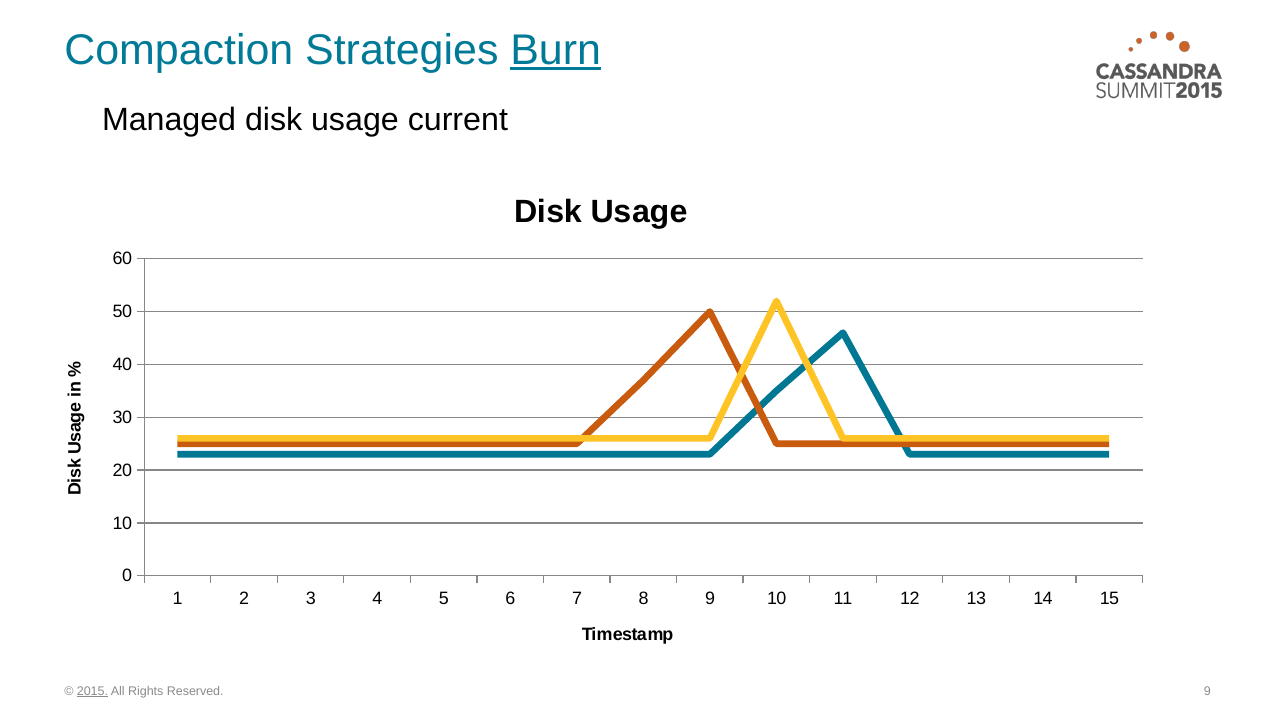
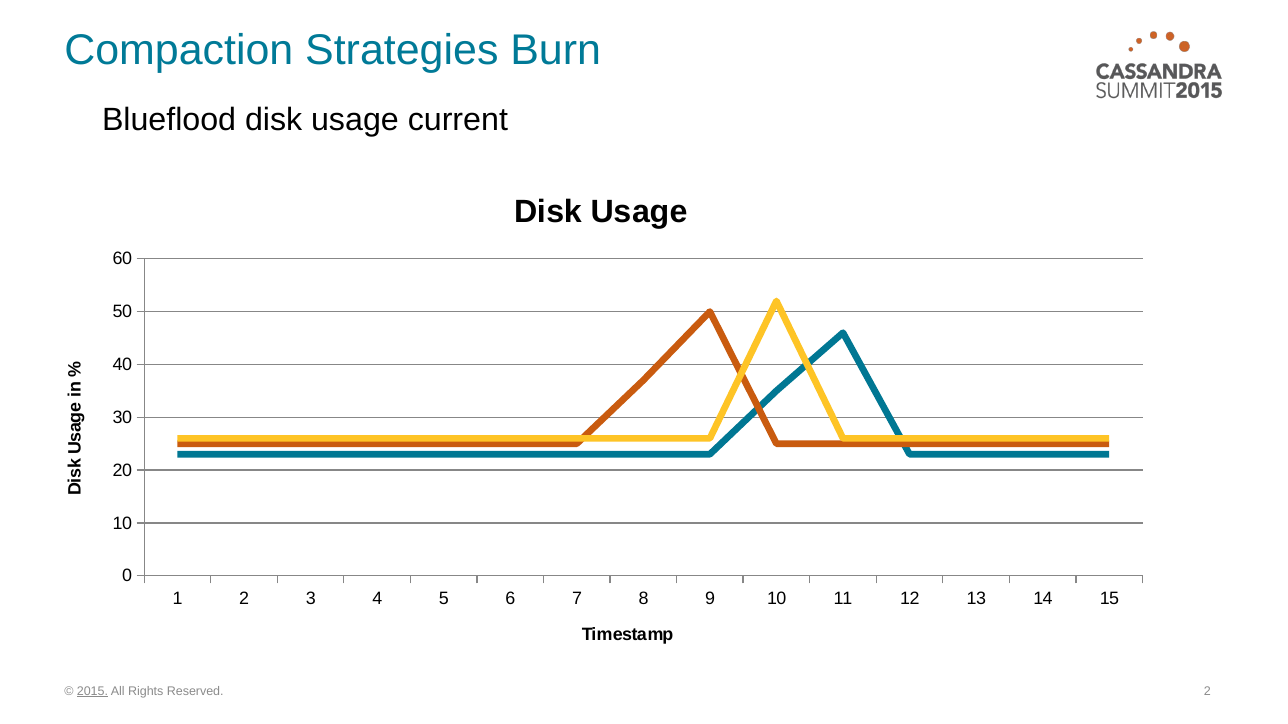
Burn underline: present -> none
Managed: Managed -> Blueflood
Reserved 9: 9 -> 2
